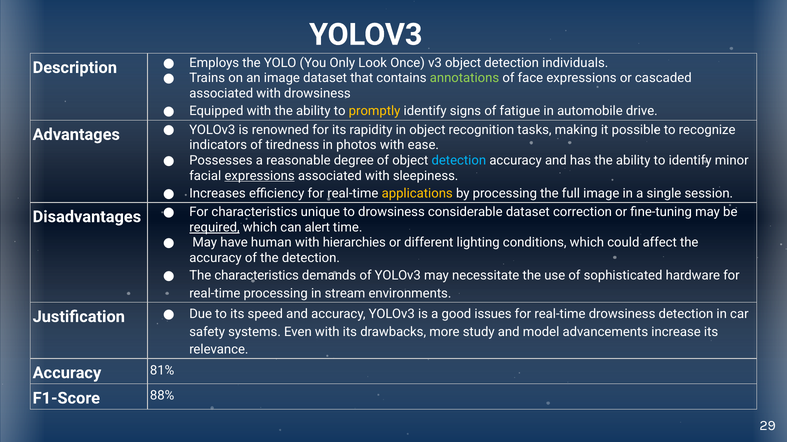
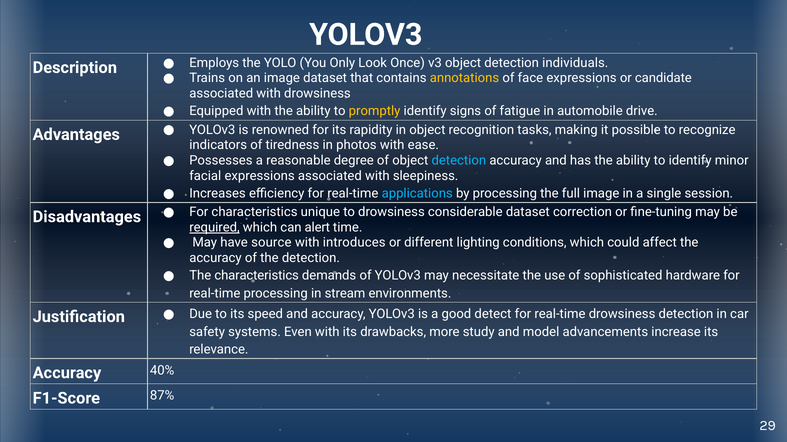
annotations colour: light green -> yellow
cascaded: cascaded -> candidate
expressions at (260, 176) underline: present -> none
applications colour: yellow -> light blue
human: human -> source
hierarchies: hierarchies -> introduces
issues: issues -> detect
81%: 81% -> 40%
88%: 88% -> 87%
